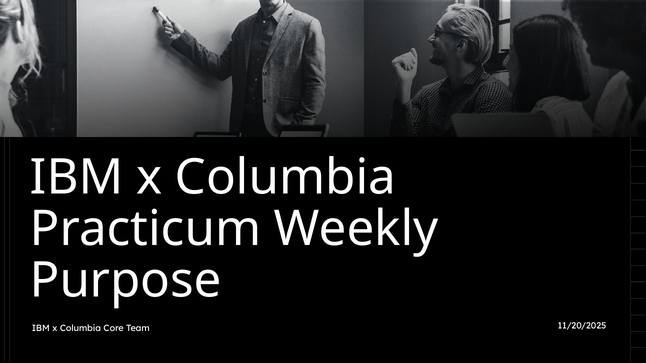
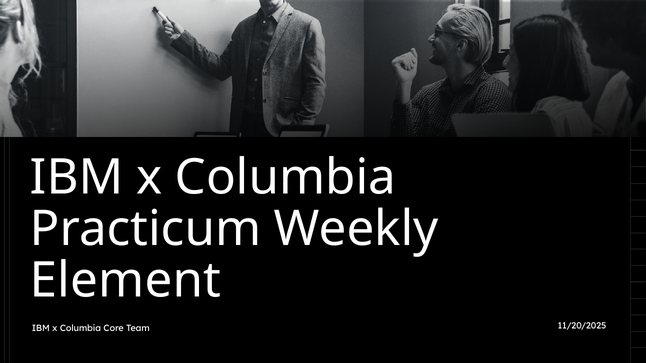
Purpose: Purpose -> Element
